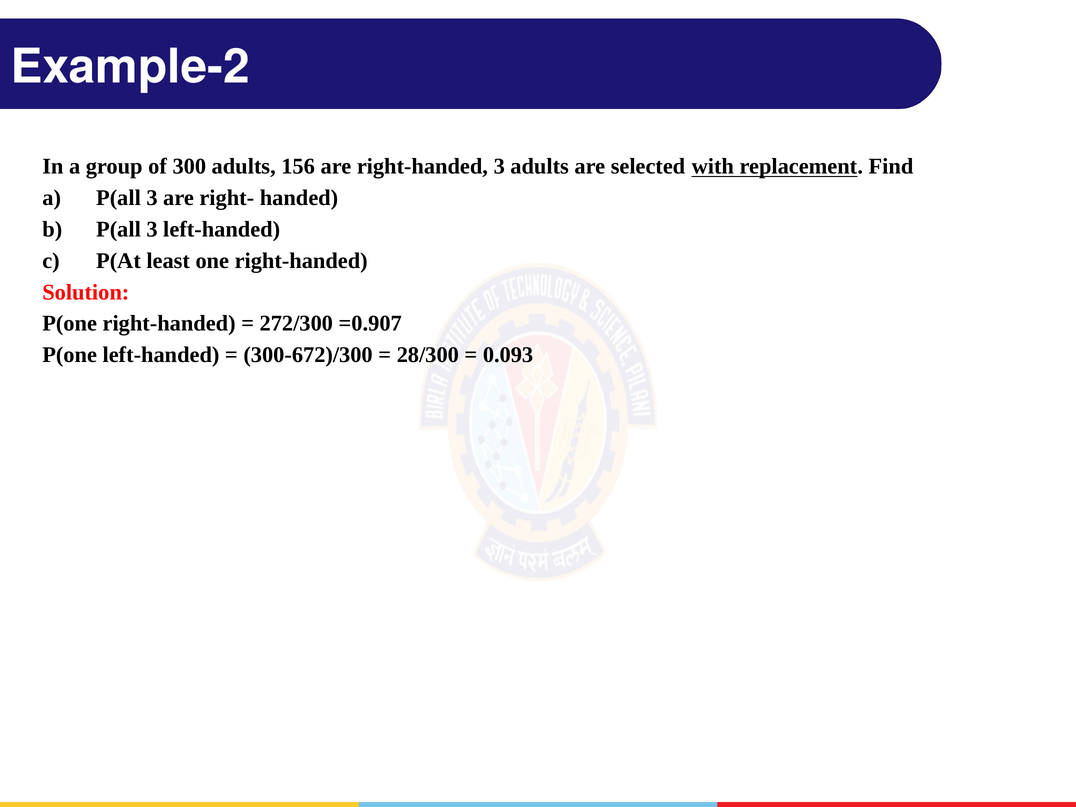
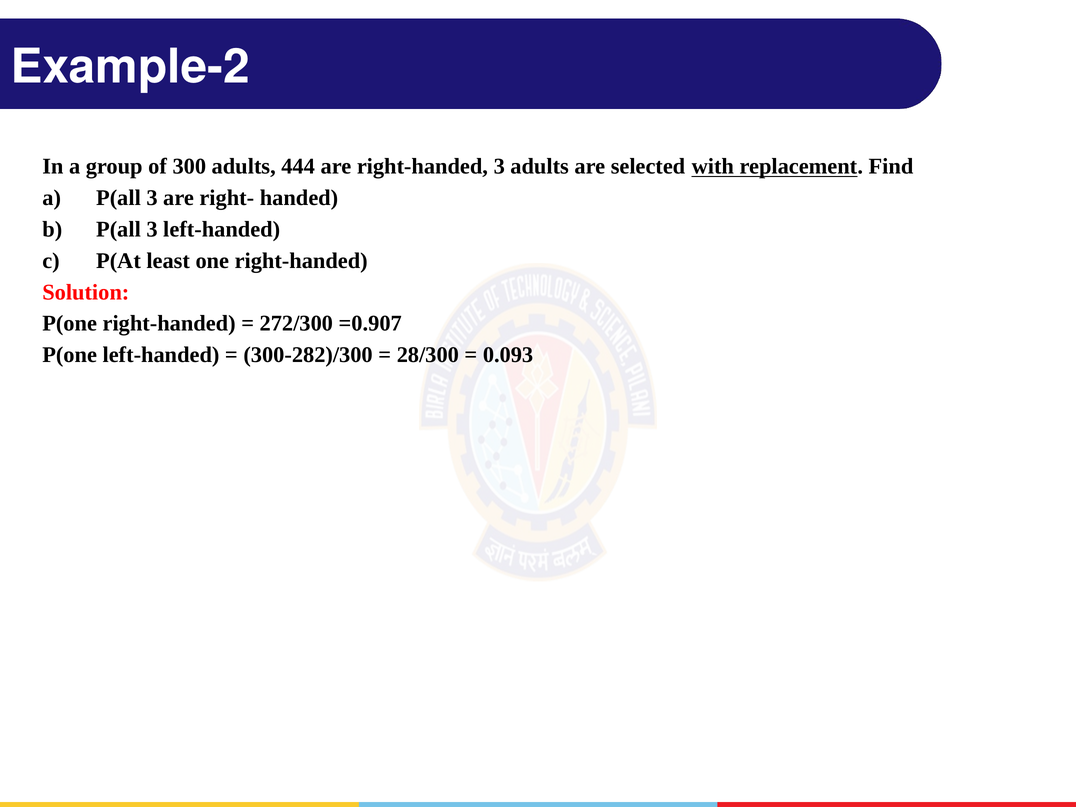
156: 156 -> 444
300-672)/300: 300-672)/300 -> 300-282)/300
